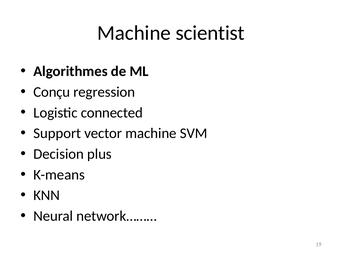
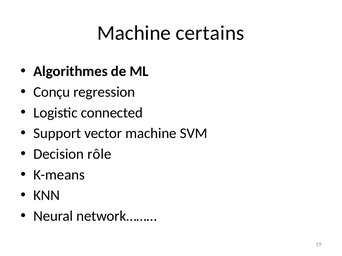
scientist: scientist -> certains
plus: plus -> rôle
